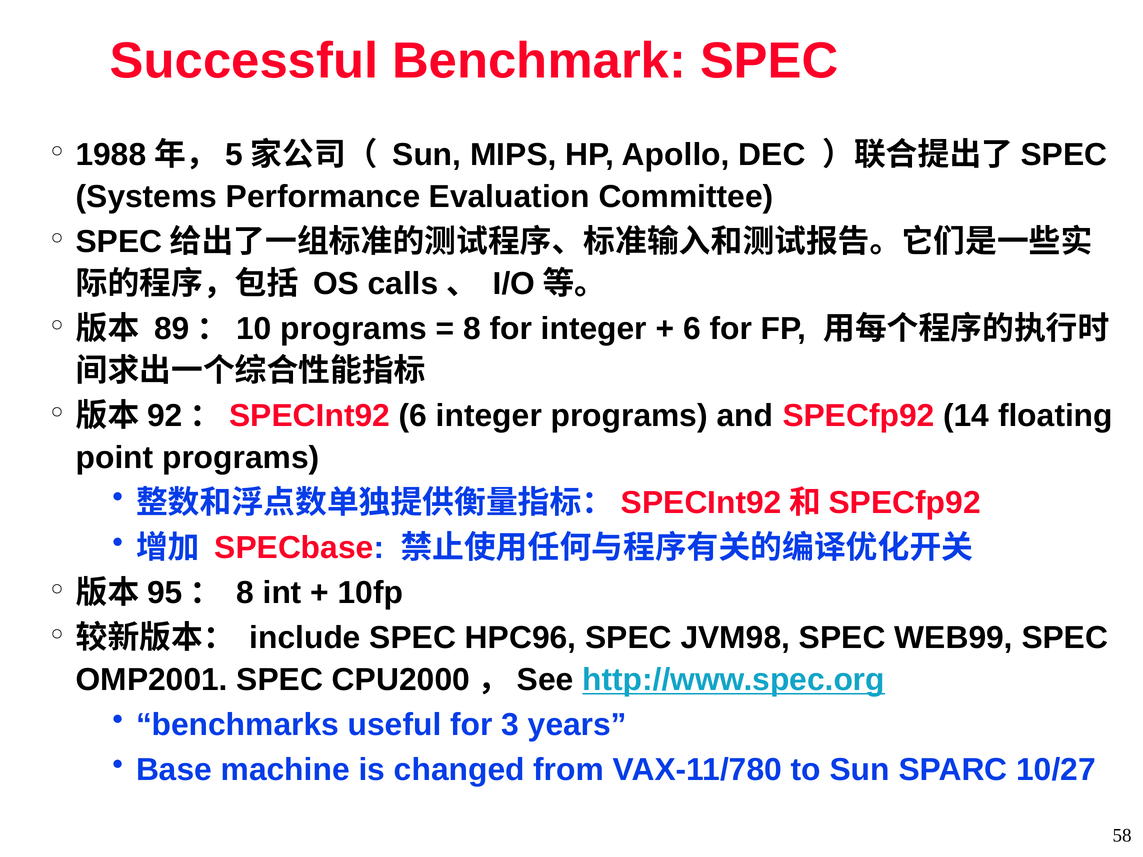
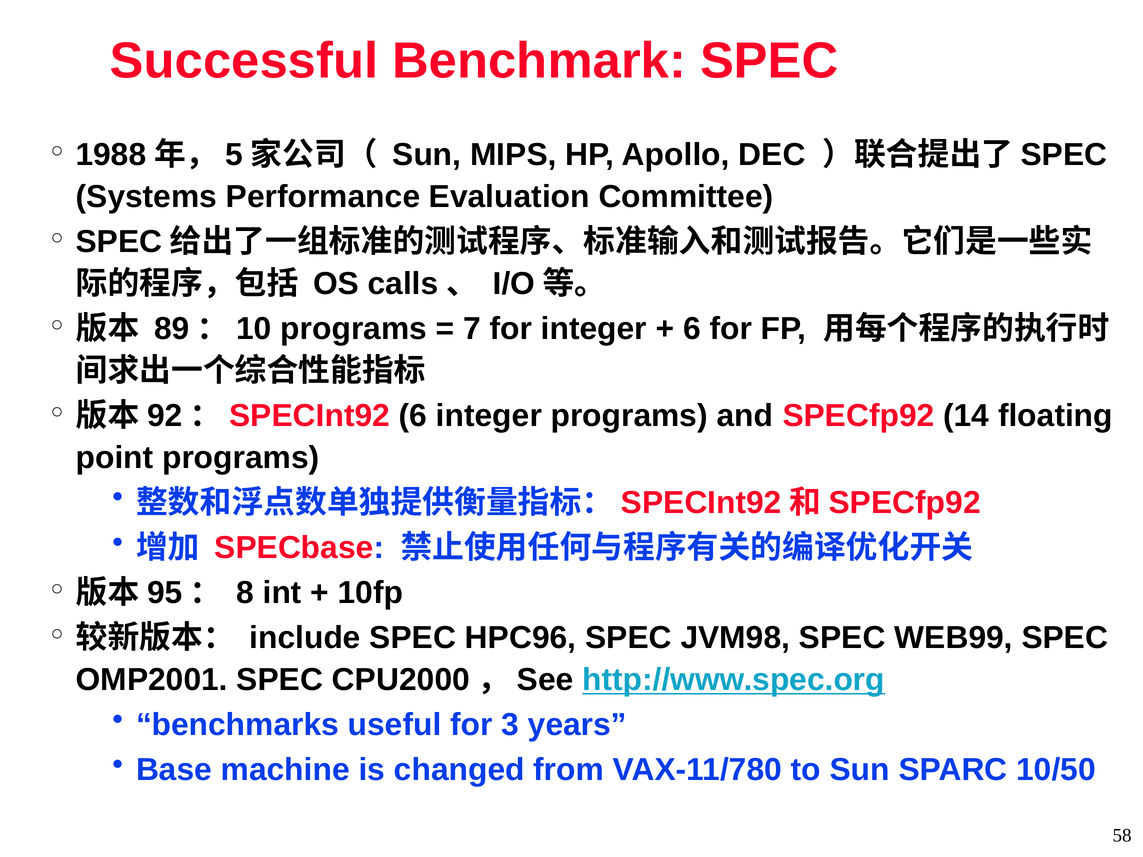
8 at (472, 329): 8 -> 7
10/27: 10/27 -> 10/50
